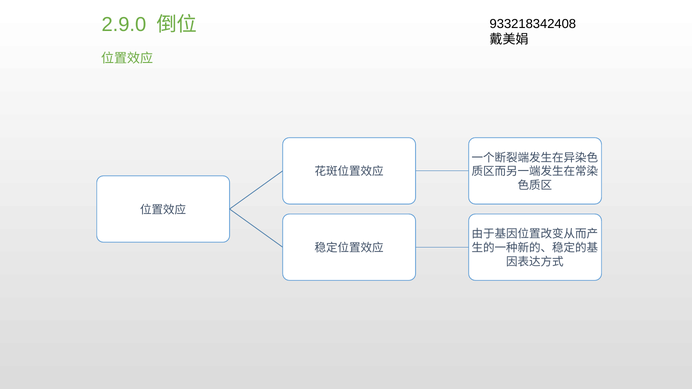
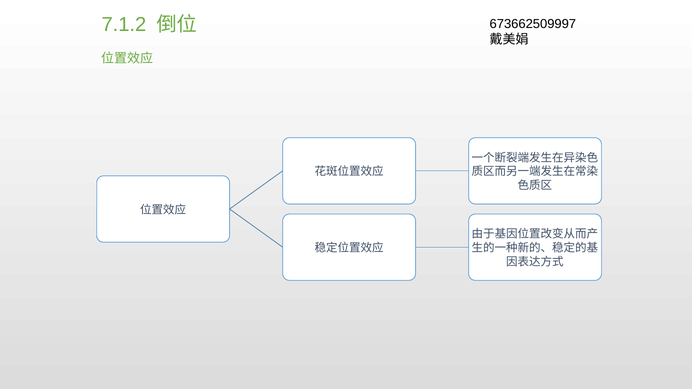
2.9.0: 2.9.0 -> 7.1.2
933218342408: 933218342408 -> 673662509997
